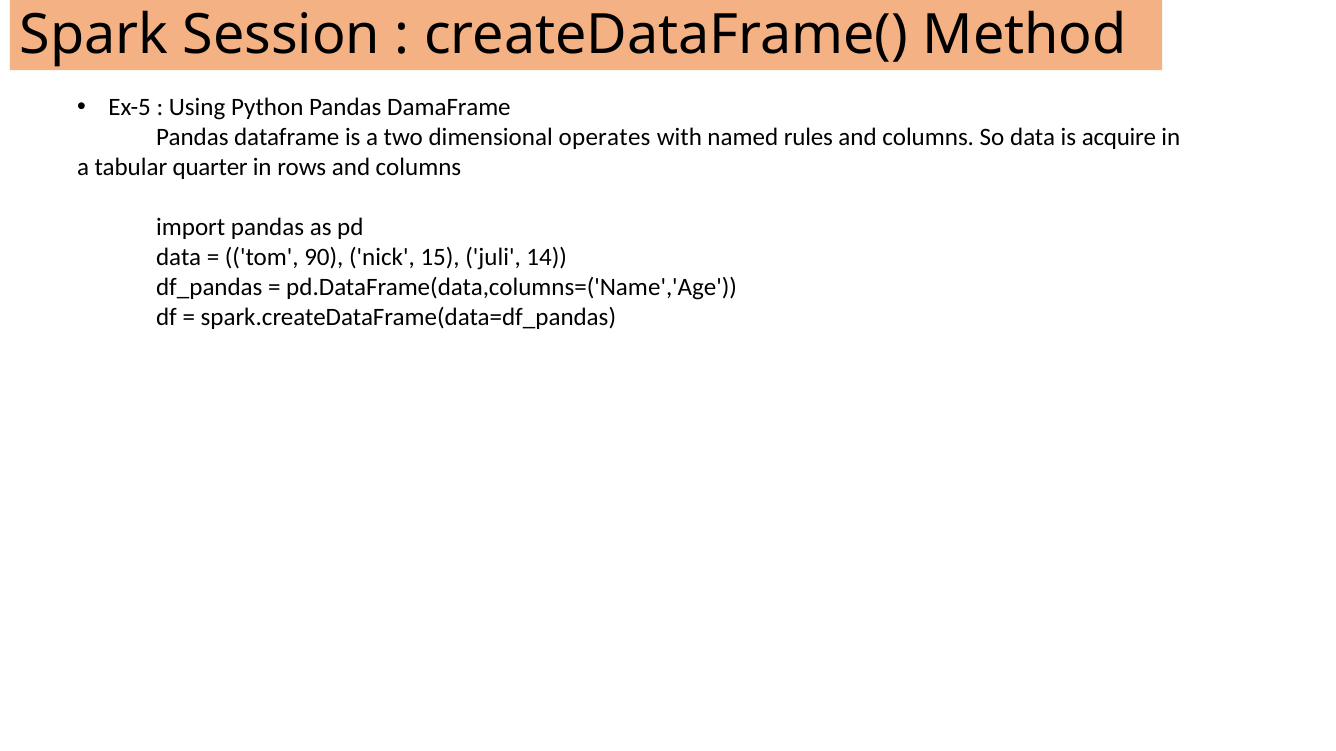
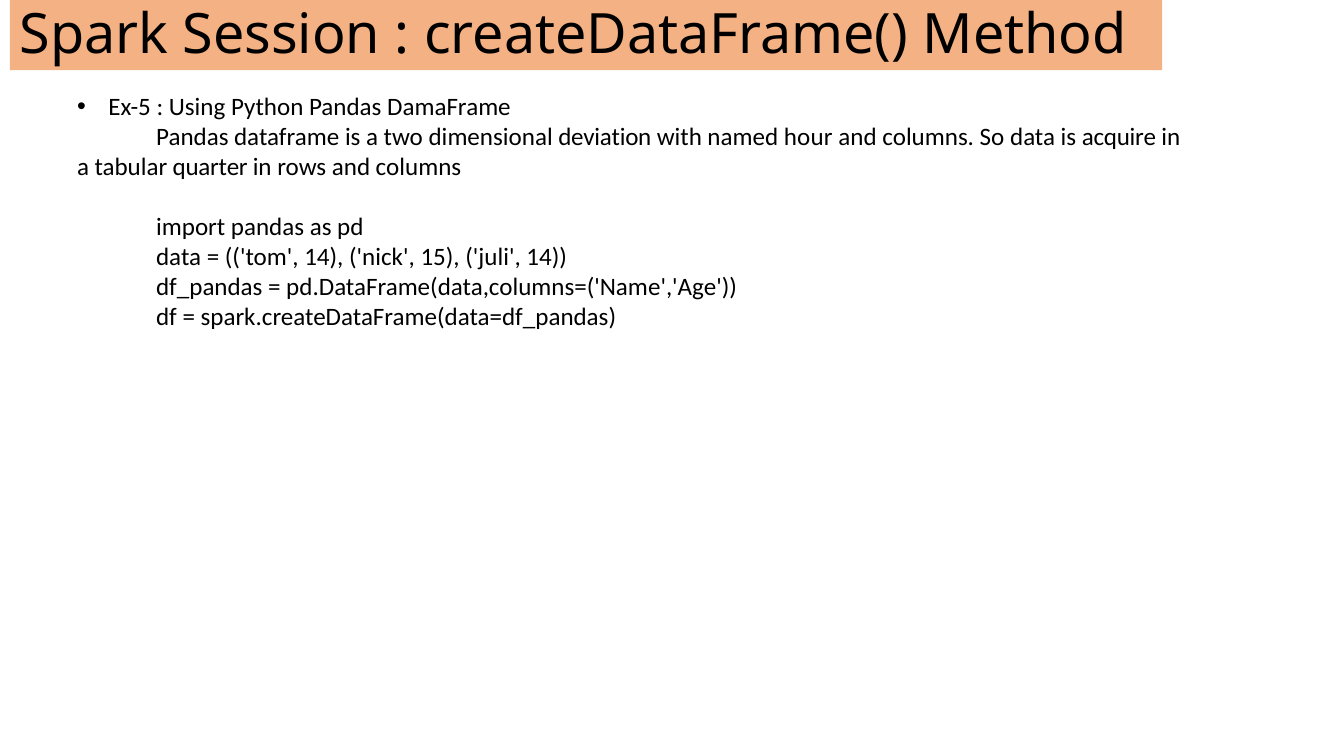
operates: operates -> deviation
rules: rules -> hour
tom 90: 90 -> 14
